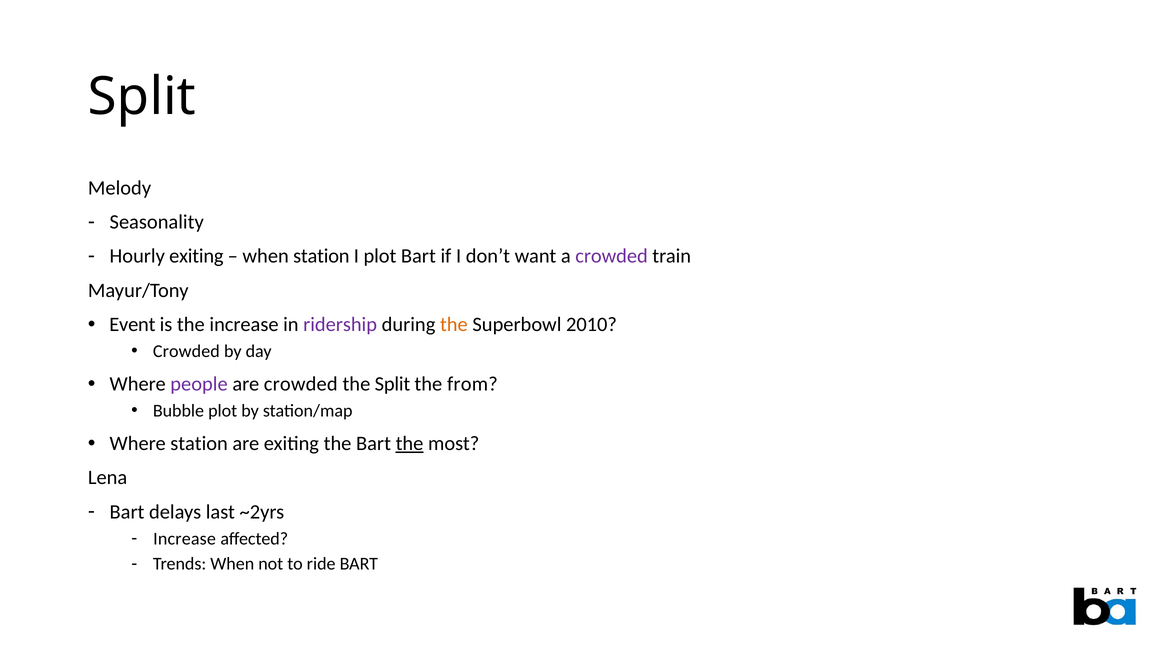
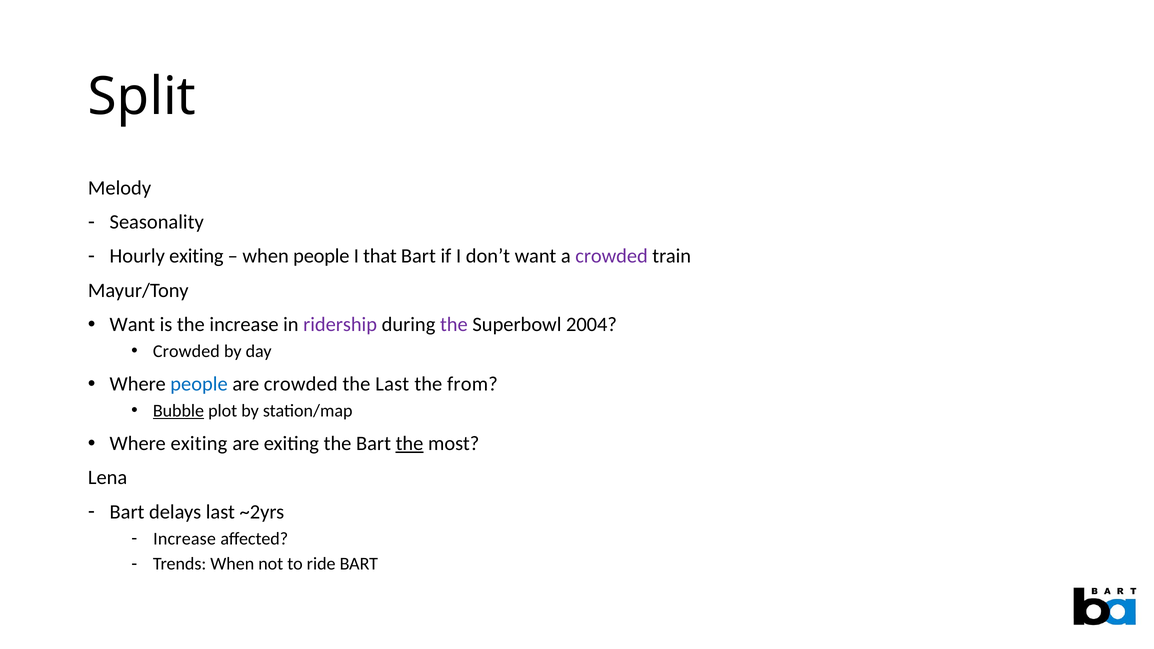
when station: station -> people
I plot: plot -> that
Event at (132, 324): Event -> Want
the at (454, 324) colour: orange -> purple
2010: 2010 -> 2004
people at (199, 384) colour: purple -> blue
the Split: Split -> Last
Bubble underline: none -> present
Where station: station -> exiting
